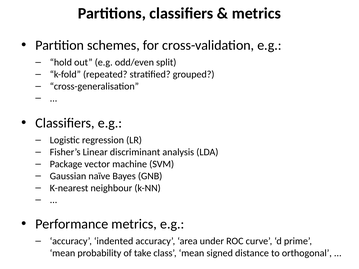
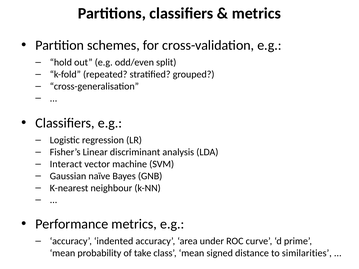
Package: Package -> Interact
orthogonal: orthogonal -> similarities
